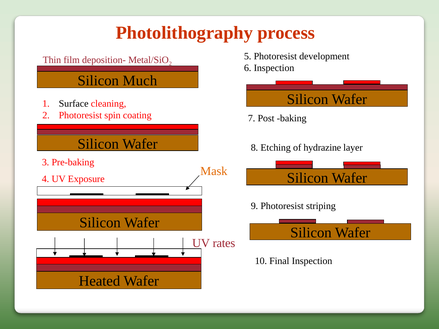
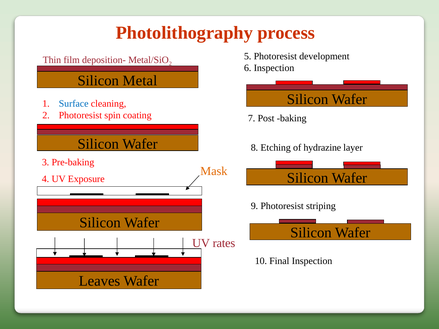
Much: Much -> Metal
Surface colour: black -> blue
Heated: Heated -> Leaves
